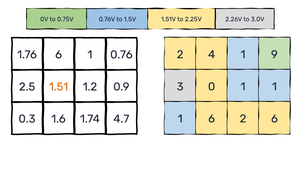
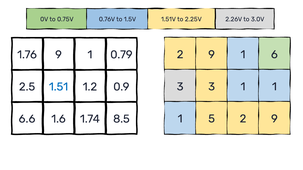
4 at (212, 55): 4 -> 9
9: 9 -> 6
1.76 6: 6 -> 9
0.76: 0.76 -> 0.79
3 0: 0 -> 3
1.51 colour: orange -> blue
1 6: 6 -> 5
6 at (274, 119): 6 -> 9
0.3: 0.3 -> 6.6
4.7: 4.7 -> 8.5
